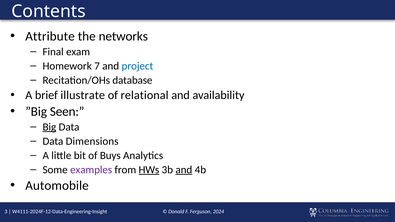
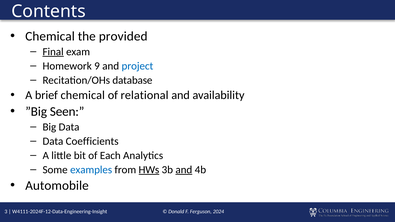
Attribute at (50, 36): Attribute -> Chemical
networks: networks -> provided
Final underline: none -> present
7: 7 -> 9
brief illustrate: illustrate -> chemical
Big underline: present -> none
Dimensions: Dimensions -> Coefficients
Buys: Buys -> Each
examples colour: purple -> blue
